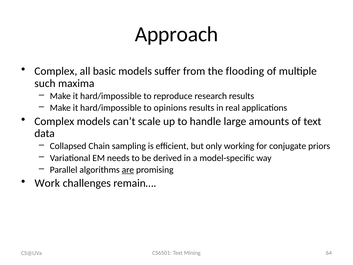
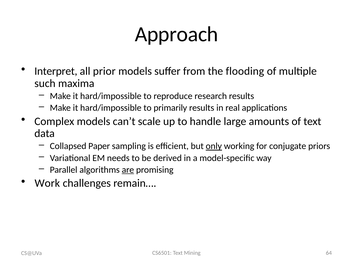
Complex at (56, 71): Complex -> Interpret
basic: basic -> prior
opinions: opinions -> primarily
Chain: Chain -> Paper
only underline: none -> present
